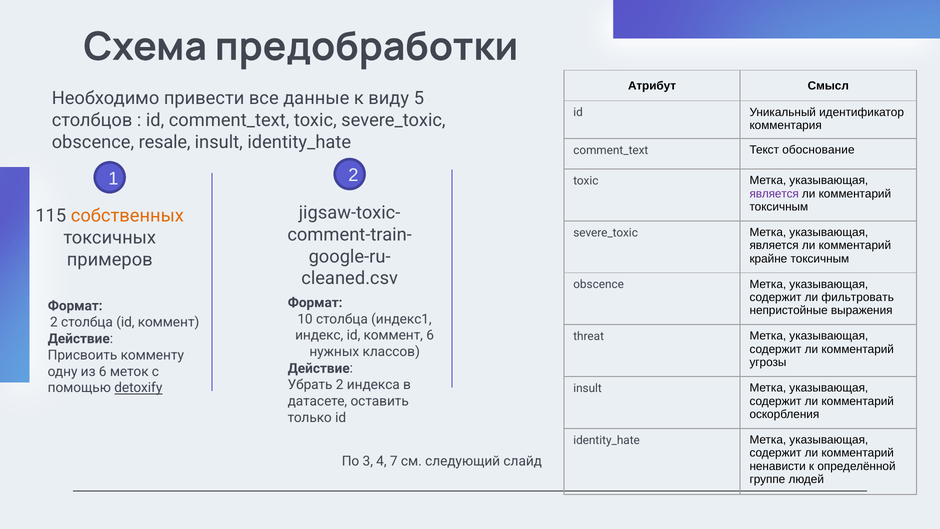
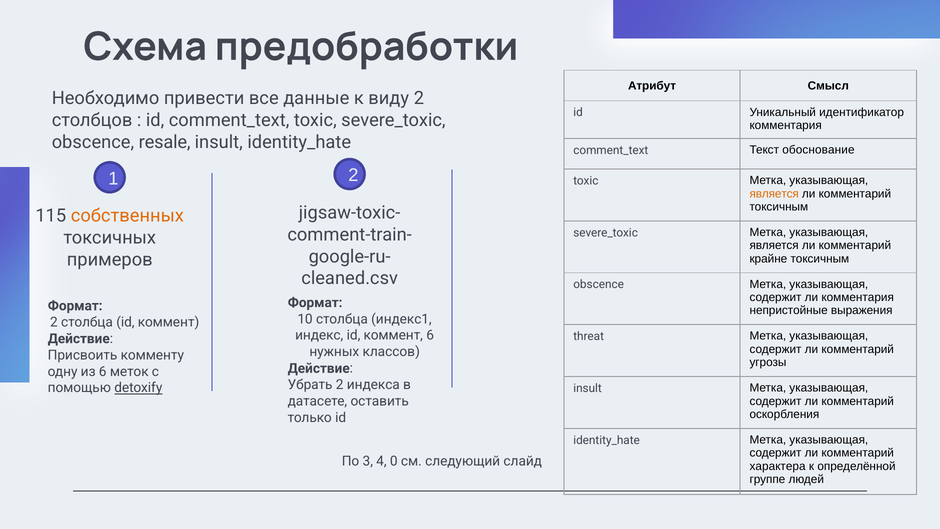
виду 5: 5 -> 2
является at (774, 194) colour: purple -> orange
ли фильтровать: фильтровать -> комментария
7: 7 -> 0
ненависти: ненависти -> характера
